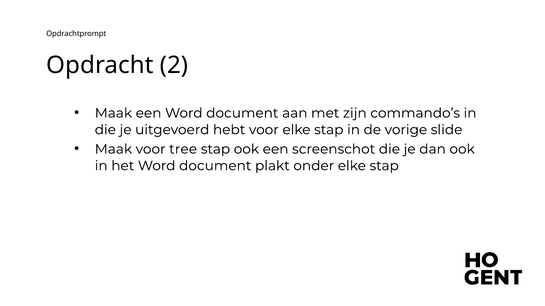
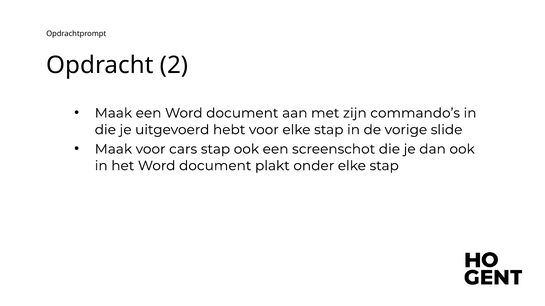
tree: tree -> cars
